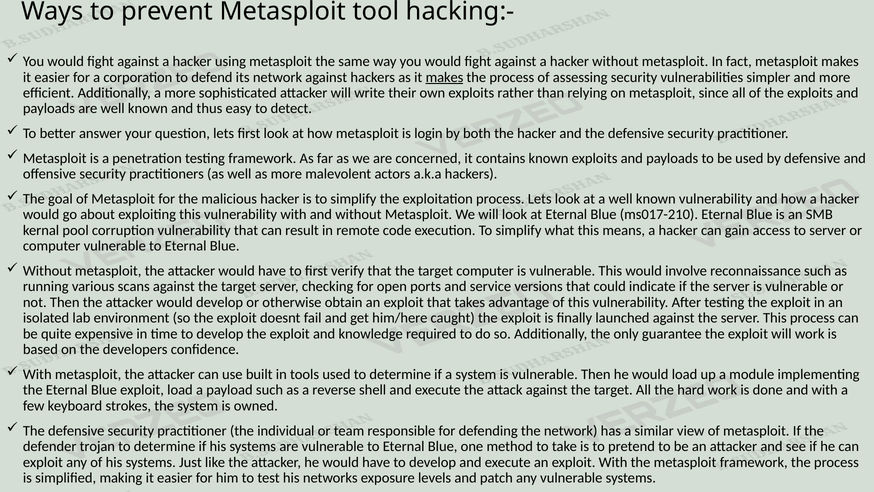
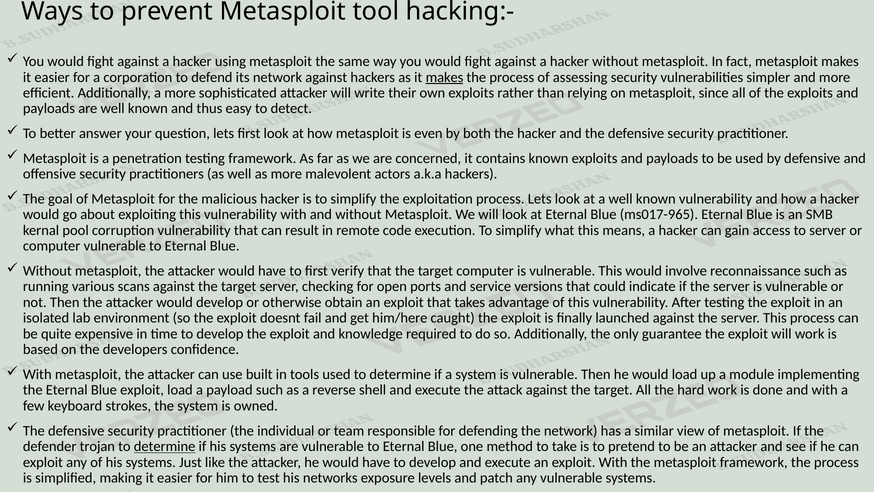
login: login -> even
ms017-210: ms017-210 -> ms017-965
determine at (165, 446) underline: none -> present
